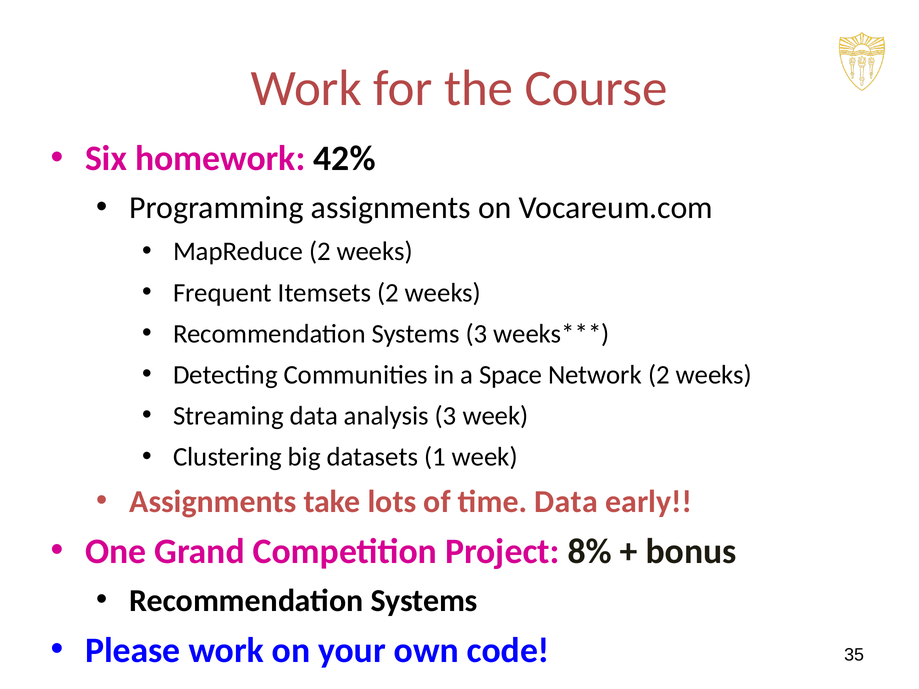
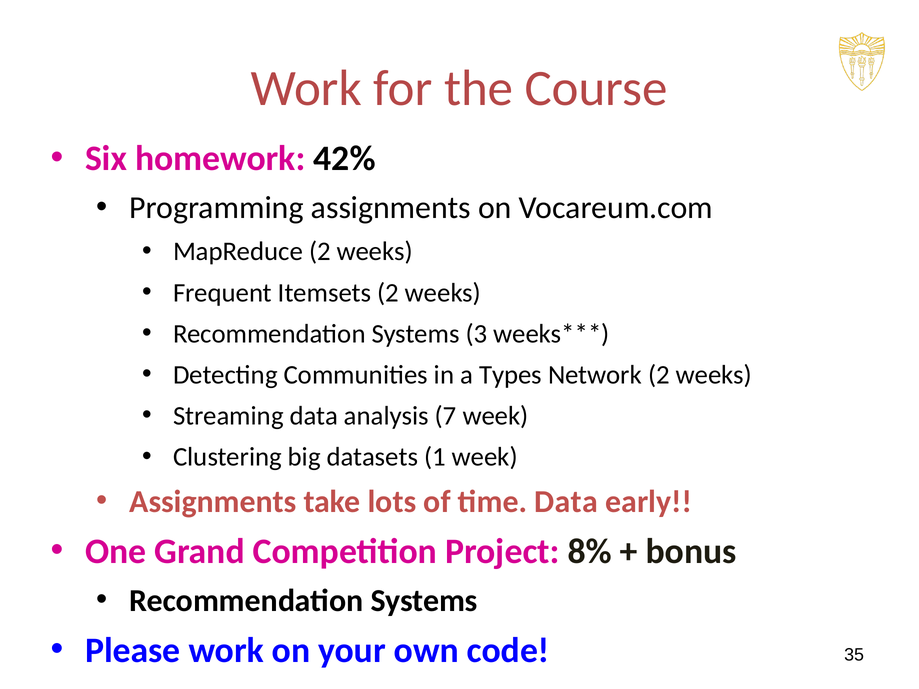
Space: Space -> Types
analysis 3: 3 -> 7
